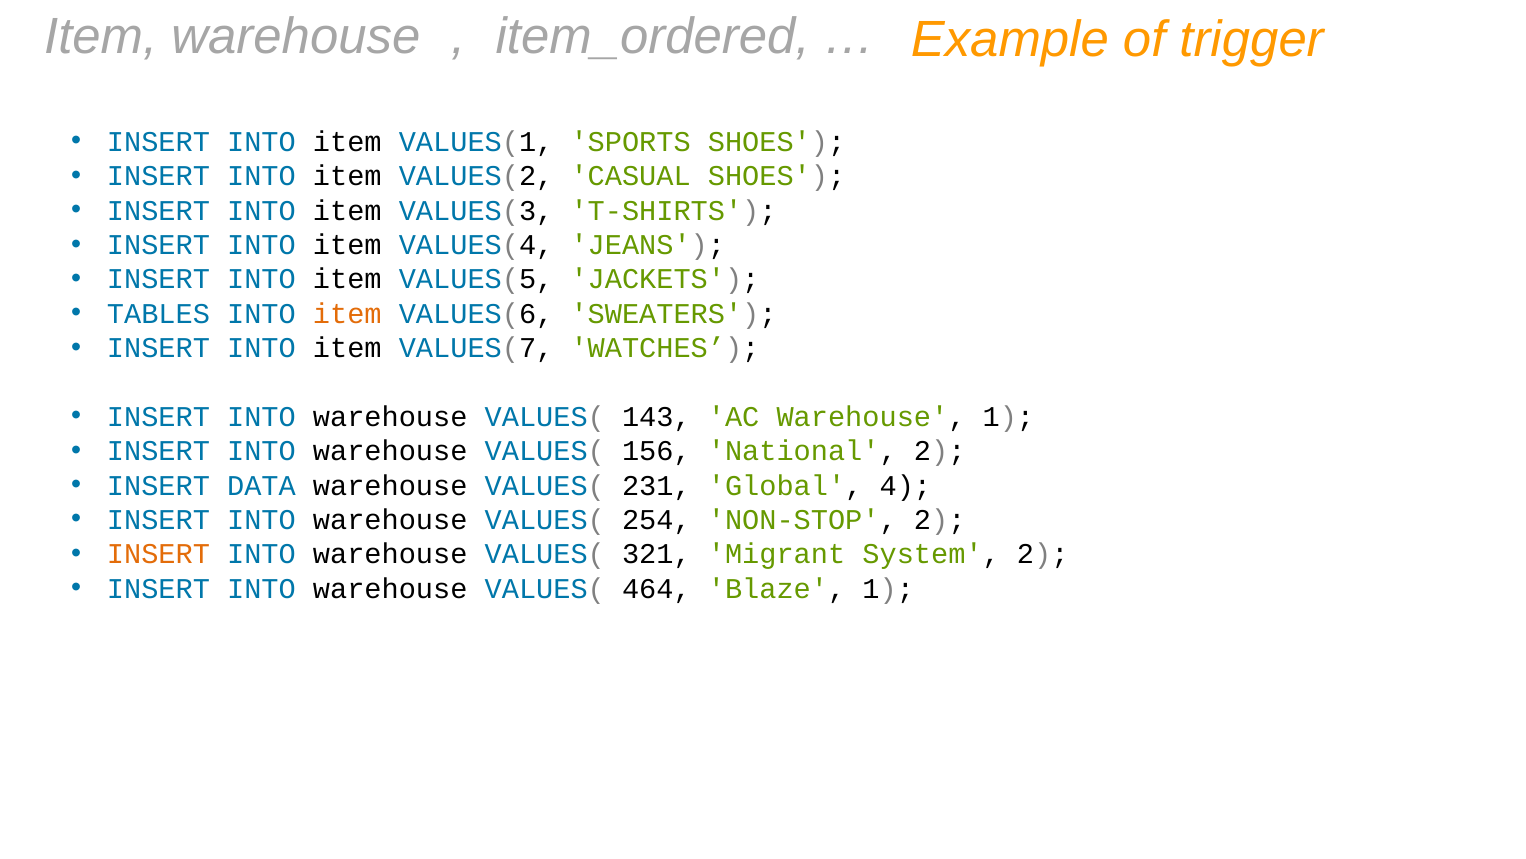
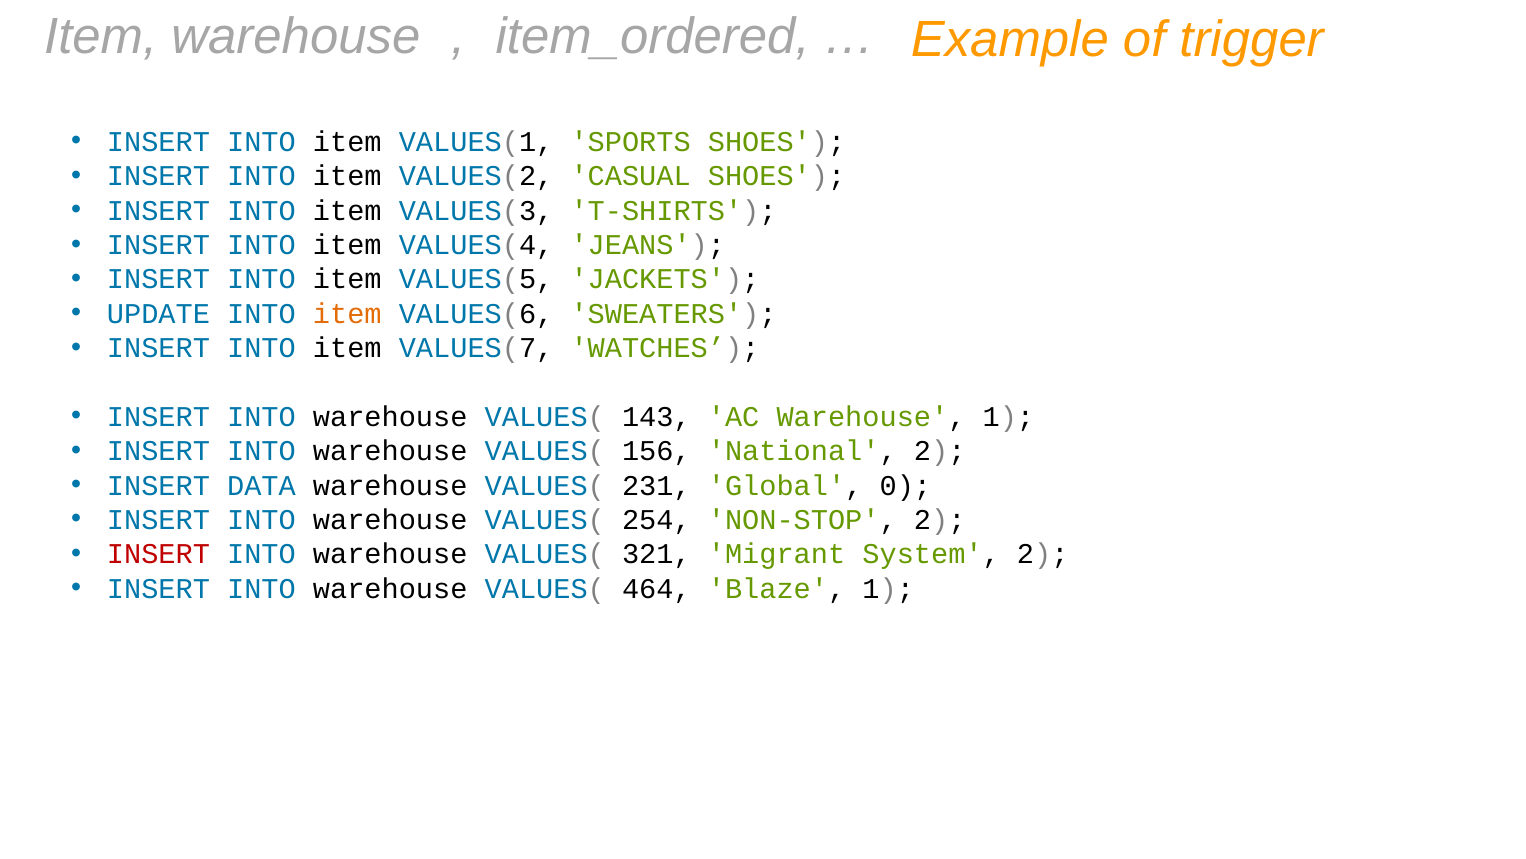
TABLES: TABLES -> UPDATE
4: 4 -> 0
INSERT at (158, 554) colour: orange -> red
